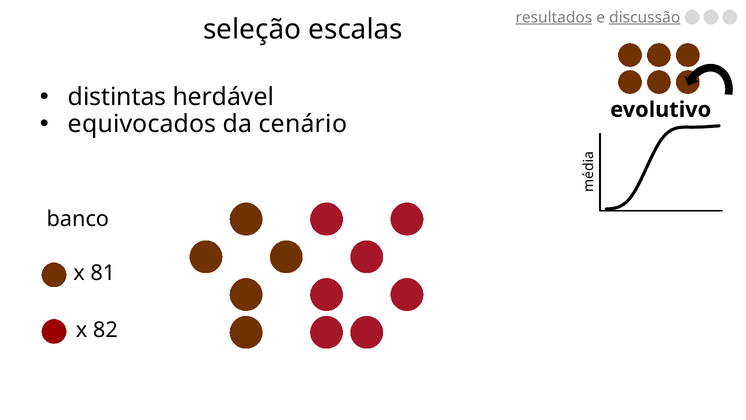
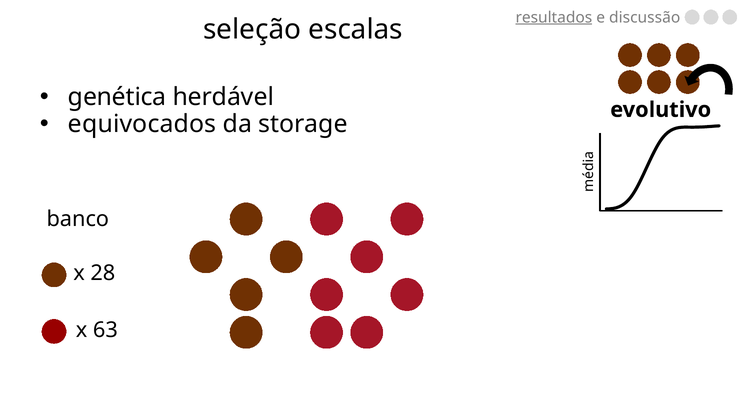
discussão underline: present -> none
distintas: distintas -> genética
cenário: cenário -> storage
81: 81 -> 28
82: 82 -> 63
